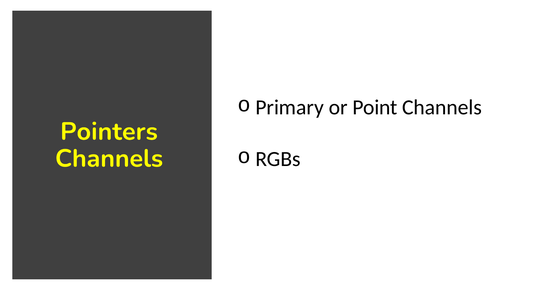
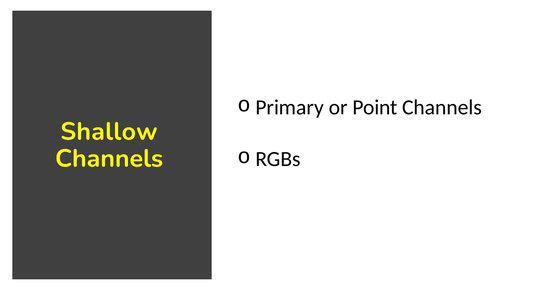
Pointers: Pointers -> Shallow
